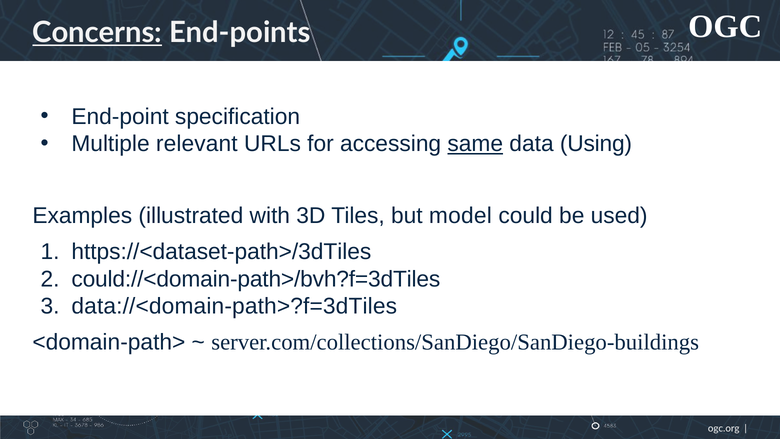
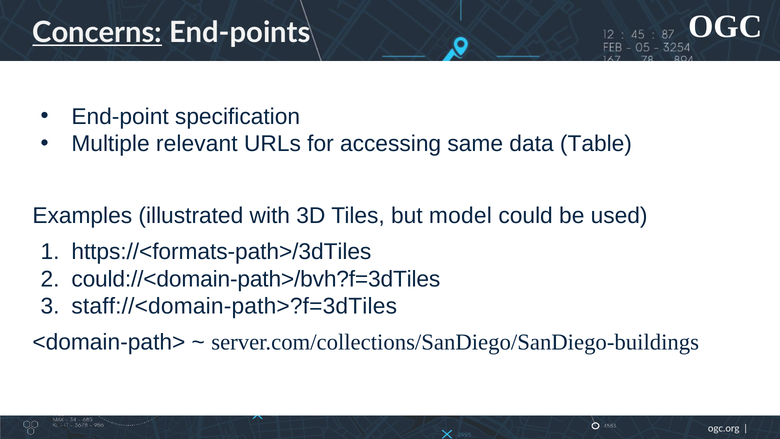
same underline: present -> none
Using: Using -> Table
https://<dataset-path>/3dTiles: https://<dataset-path>/3dTiles -> https://<formats-path>/3dTiles
data://<domain-path>?f=3dTiles: data://<domain-path>?f=3dTiles -> staff://<domain-path>?f=3dTiles
